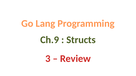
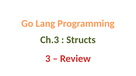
Ch.9: Ch.9 -> Ch.3
